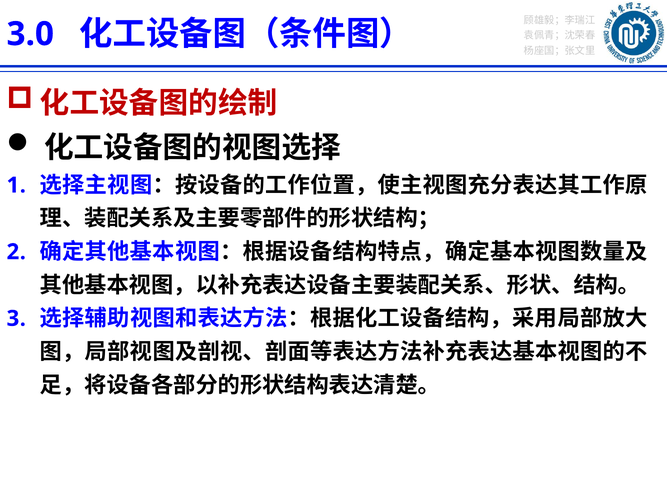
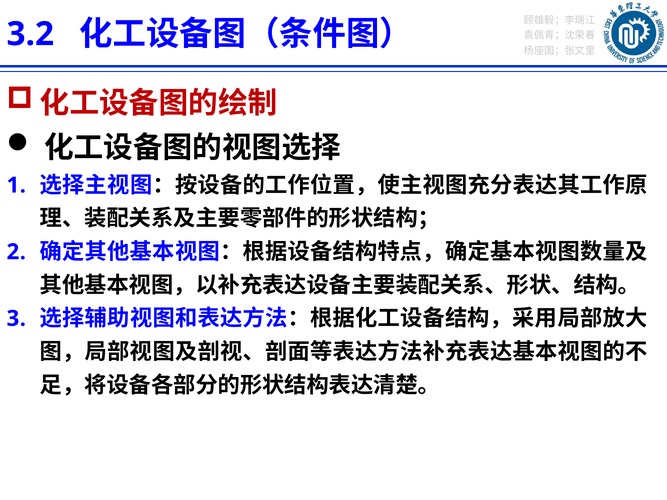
3.0: 3.0 -> 3.2
